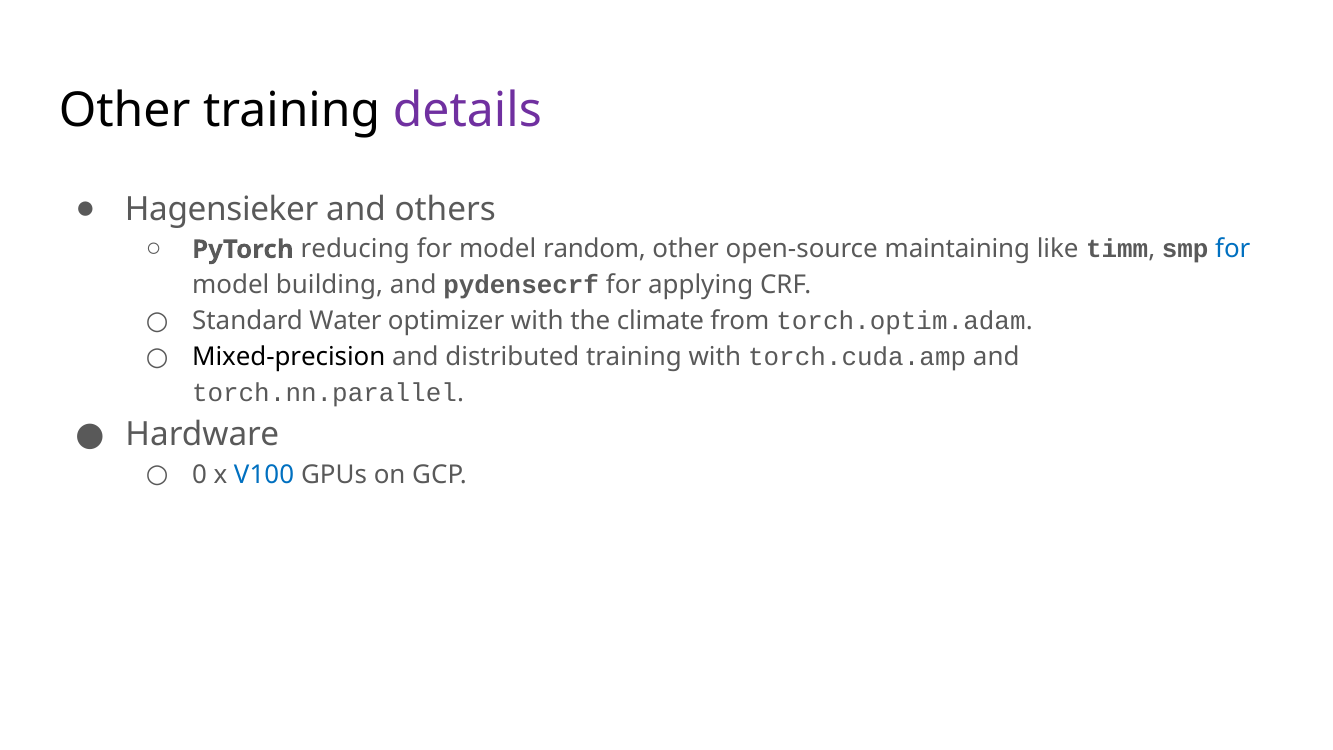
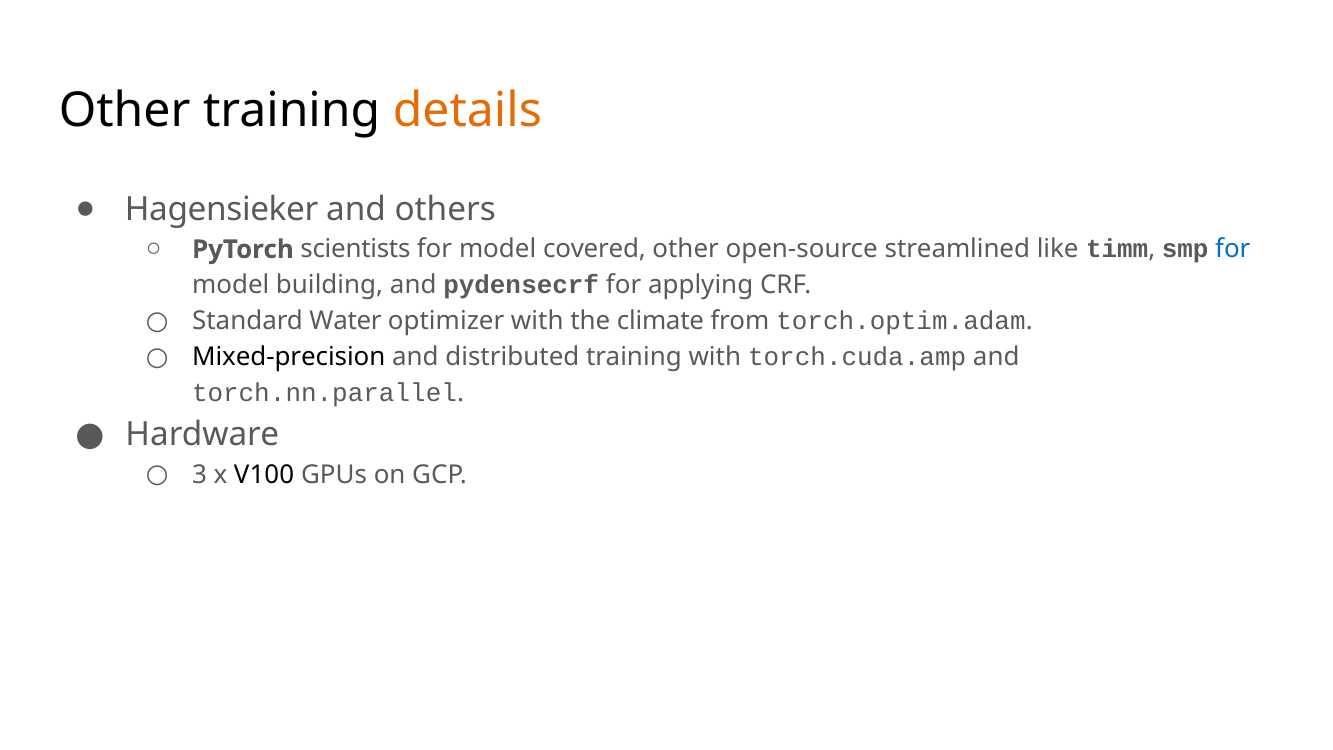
details colour: purple -> orange
reducing: reducing -> scientists
random: random -> covered
maintaining: maintaining -> streamlined
0: 0 -> 3
V100 colour: blue -> black
